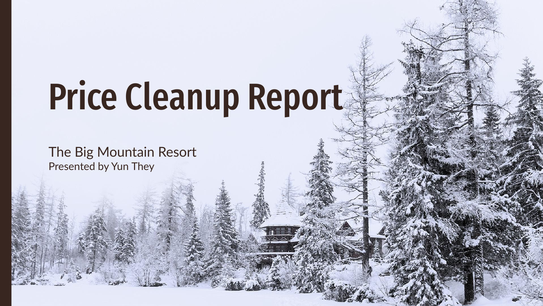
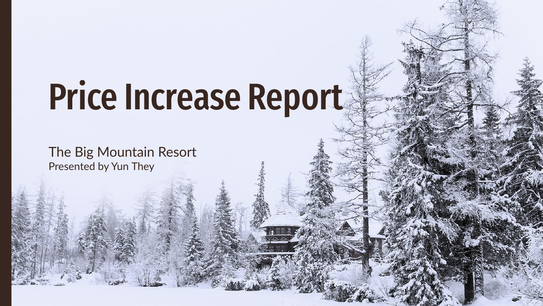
Cleanup: Cleanup -> Increase
